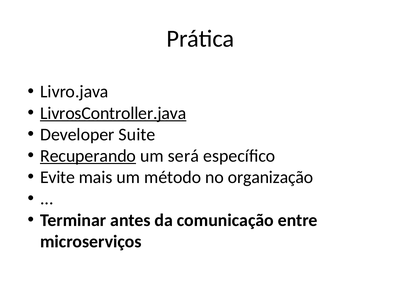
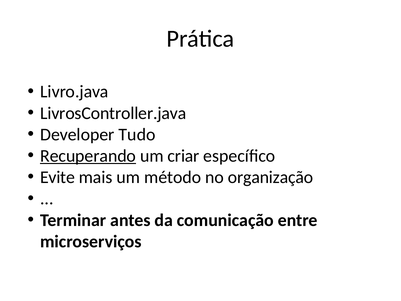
LivrosController.java underline: present -> none
Suite: Suite -> Tudo
será: será -> criar
